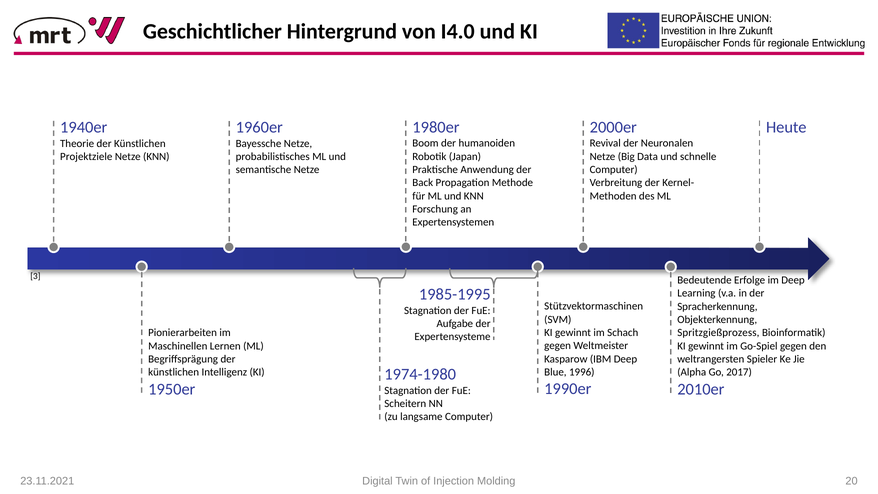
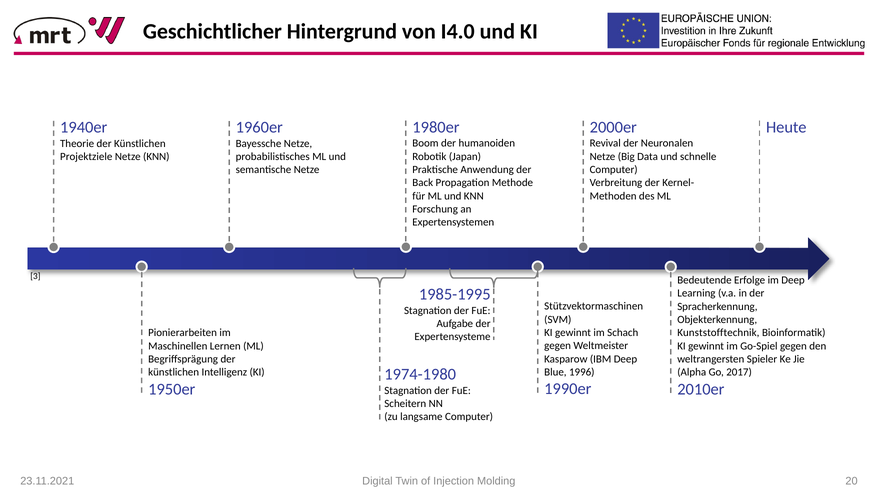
Spritzgießprozess: Spritzgießprozess -> Kunststofftechnik
